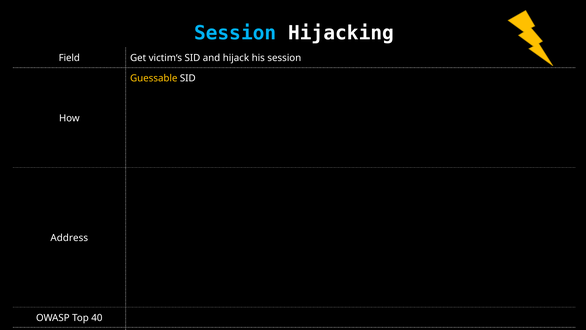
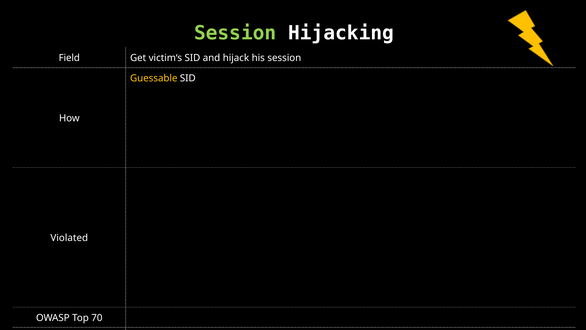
Session at (235, 33) colour: light blue -> light green
Address at (69, 238): Address -> Violated
40: 40 -> 70
